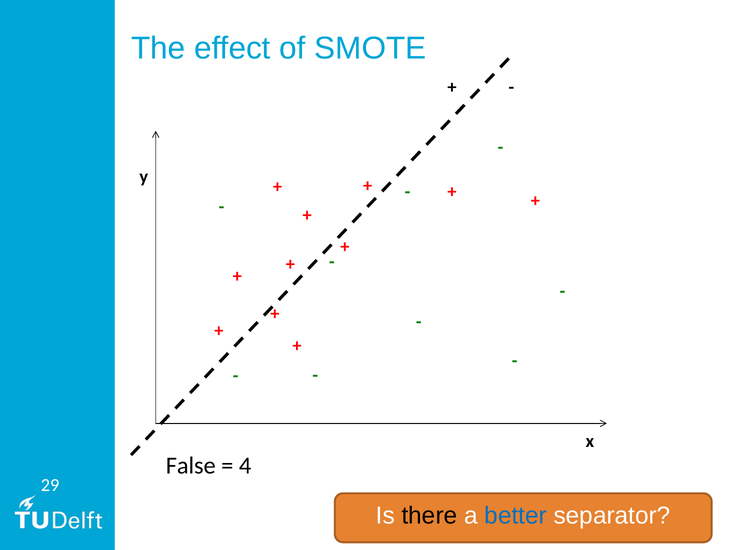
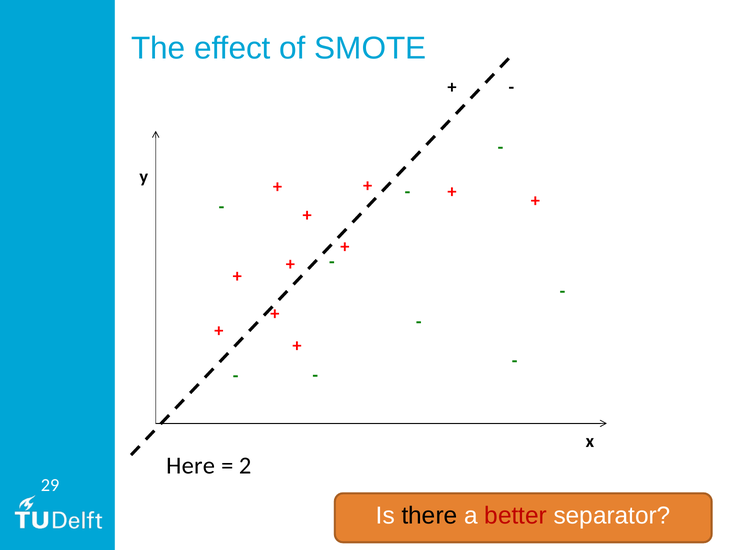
False: False -> Here
4: 4 -> 2
better colour: blue -> red
